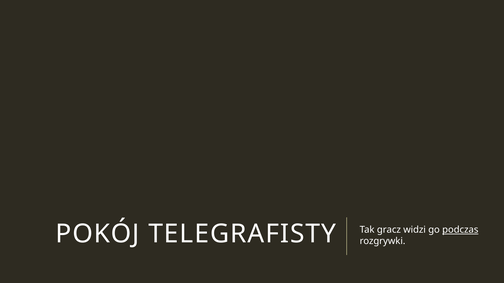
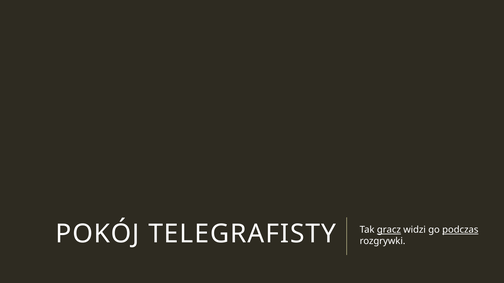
gracz underline: none -> present
